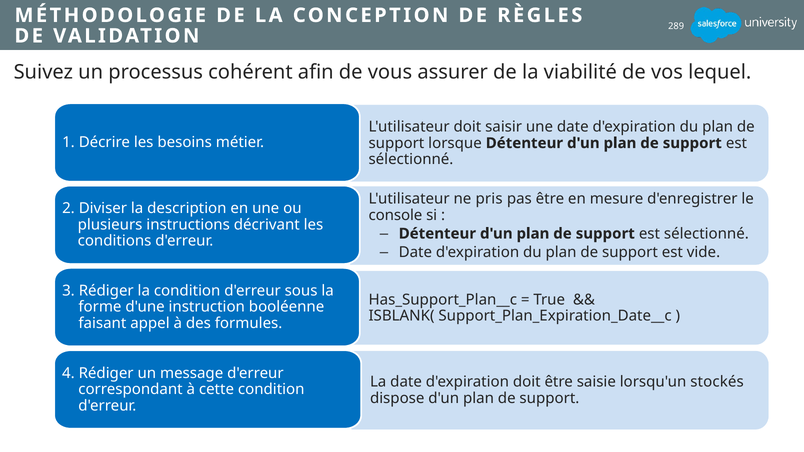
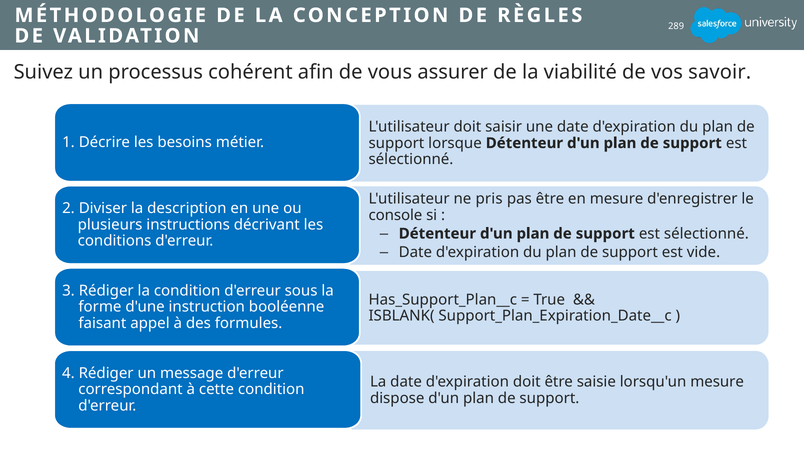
lequel: lequel -> savoir
lorsqu'un stockés: stockés -> mesure
